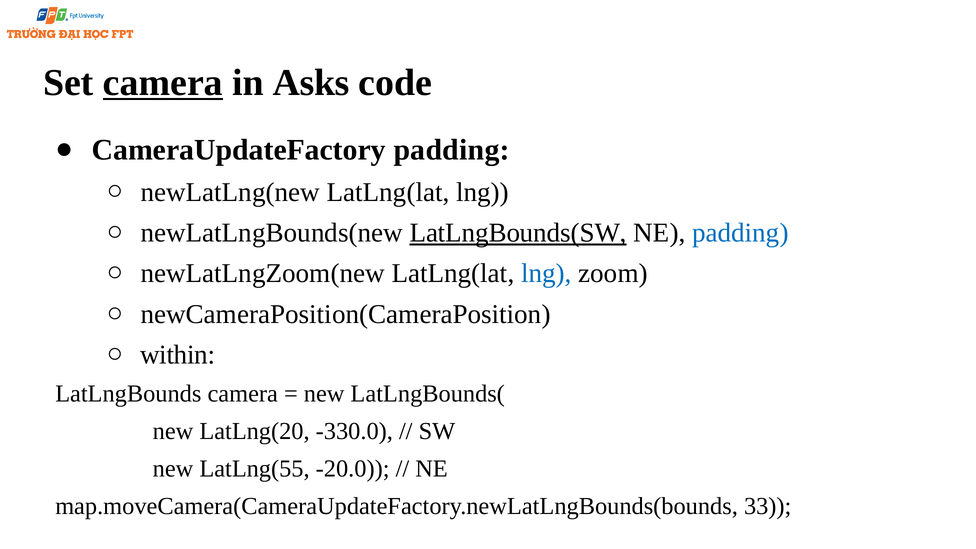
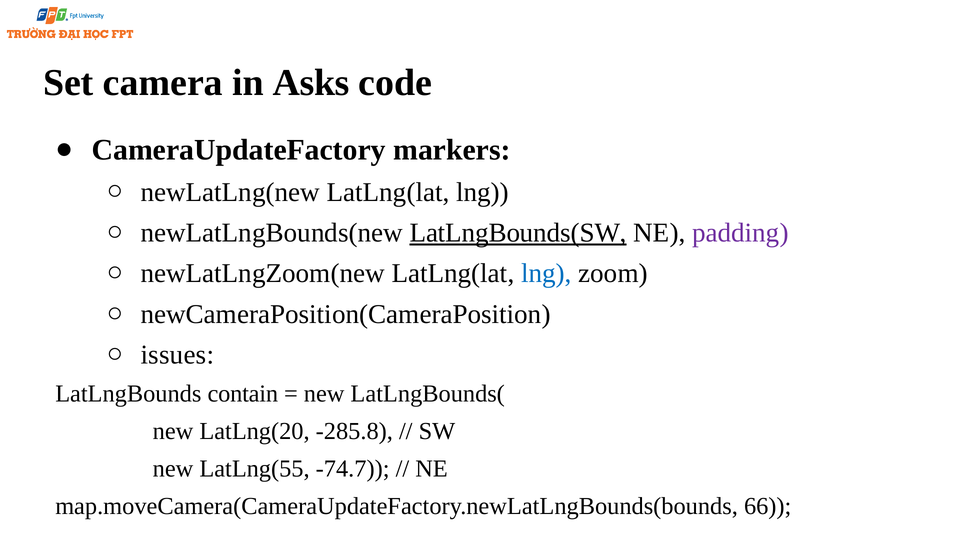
camera at (163, 83) underline: present -> none
CameraUpdateFactory padding: padding -> markers
padding at (740, 233) colour: blue -> purple
within: within -> issues
LatLngBounds camera: camera -> contain
-330.0: -330.0 -> -285.8
-20.0: -20.0 -> -74.7
33: 33 -> 66
